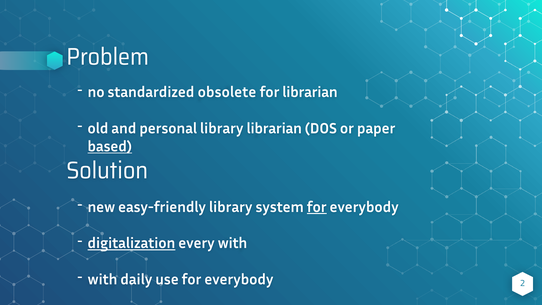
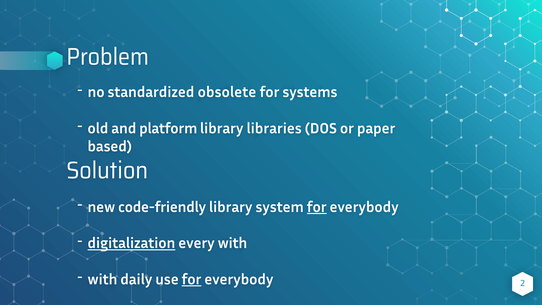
for librarian: librarian -> systems
personal: personal -> platform
library librarian: librarian -> libraries
based underline: present -> none
easy-friendly: easy-friendly -> code-friendly
for at (192, 279) underline: none -> present
